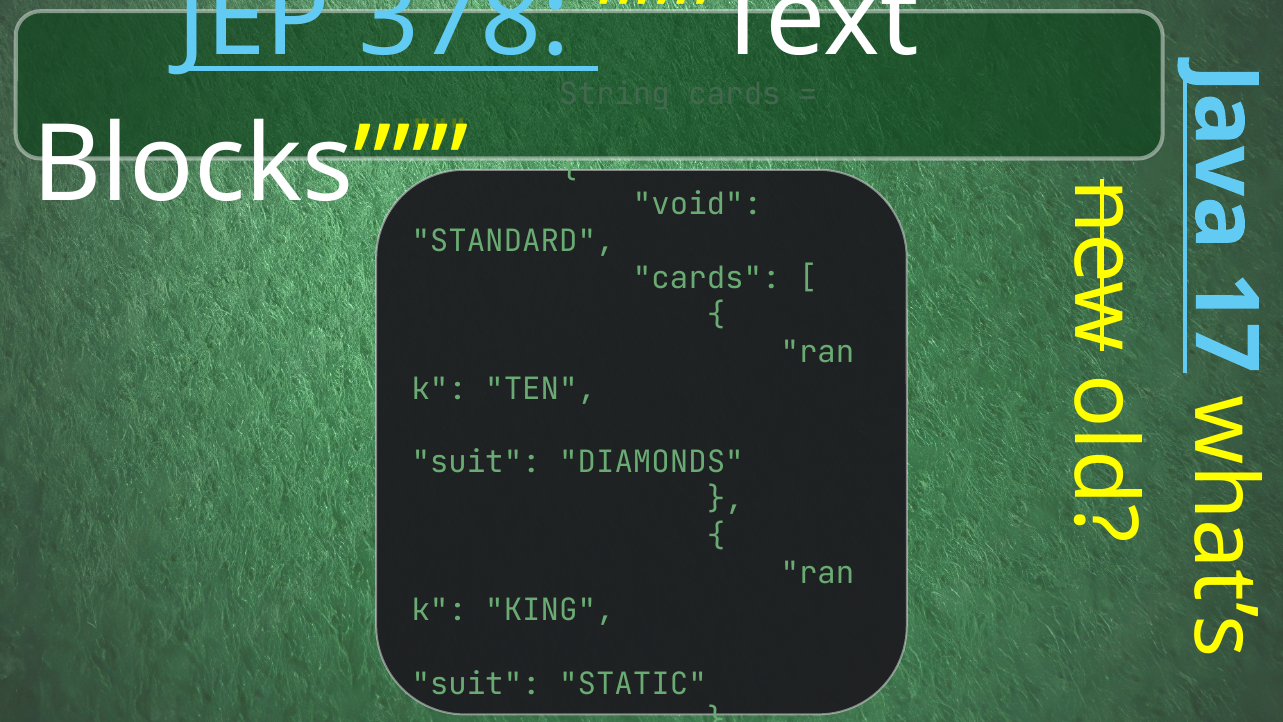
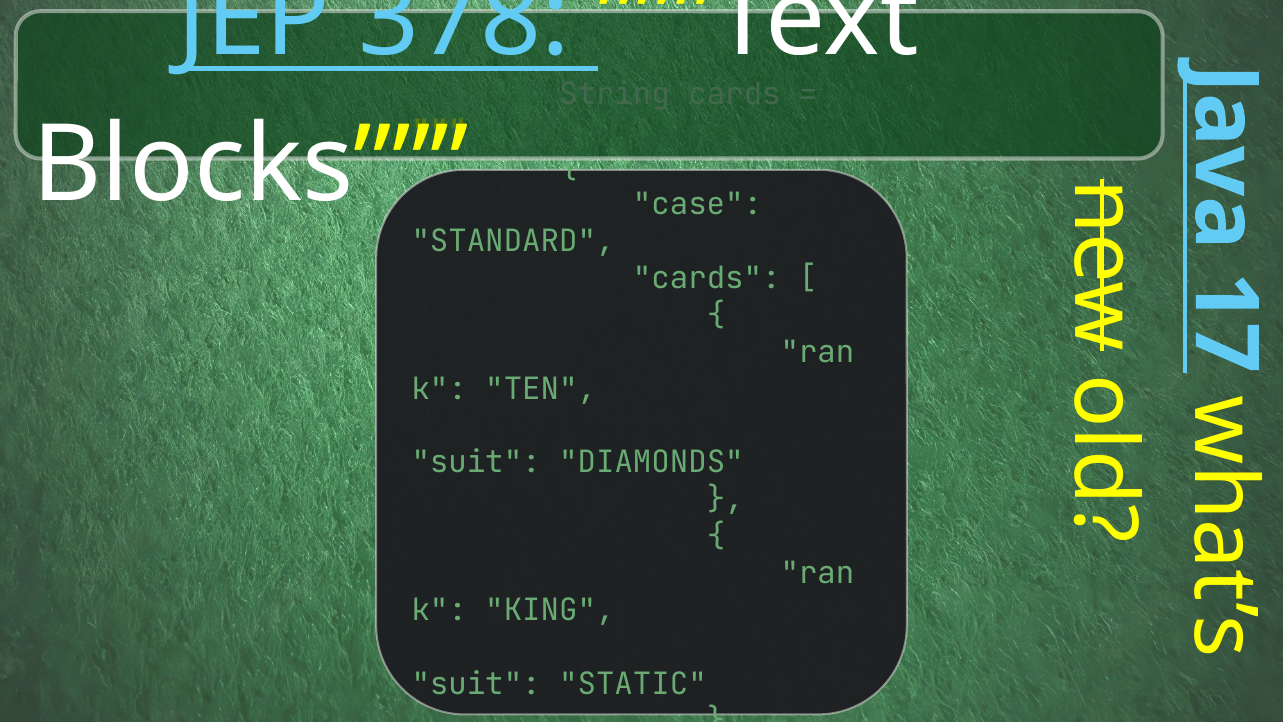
void: void -> case
